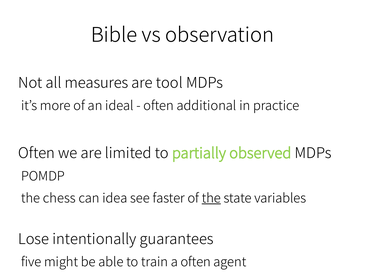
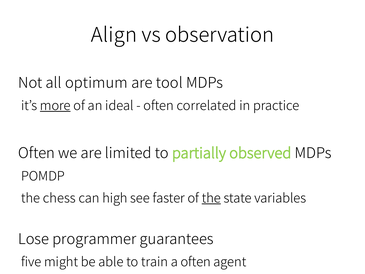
Bible: Bible -> Align
measures: measures -> optimum
more underline: none -> present
additional: additional -> correlated
idea: idea -> high
intentionally: intentionally -> programmer
